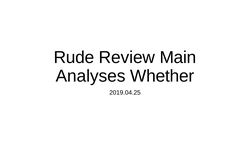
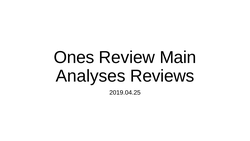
Rude: Rude -> Ones
Whether: Whether -> Reviews
